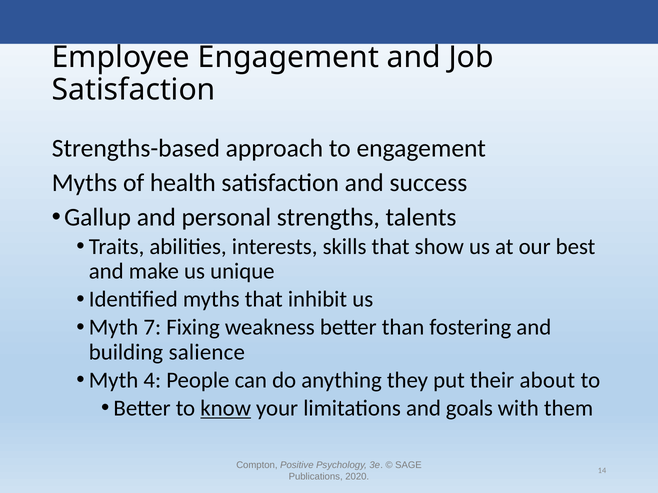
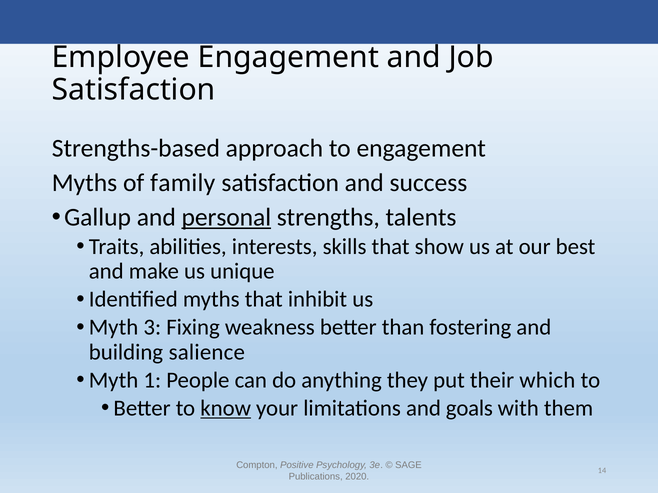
health: health -> family
personal underline: none -> present
7: 7 -> 3
4: 4 -> 1
about: about -> which
